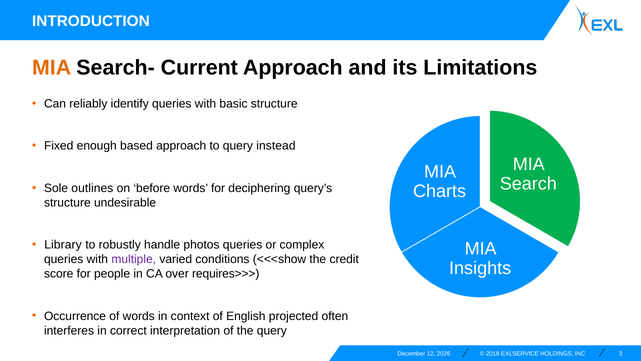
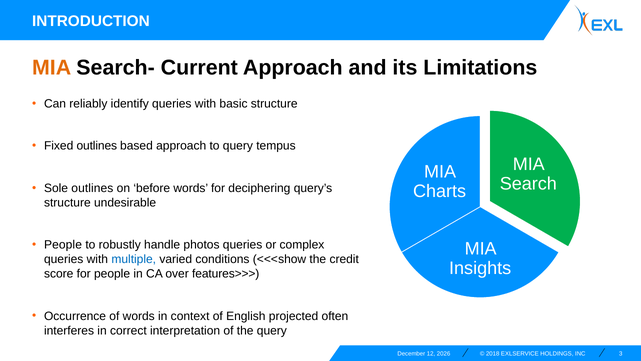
Fixed enough: enough -> outlines
instead: instead -> tempus
Library at (63, 245): Library -> People
multiple colour: purple -> blue
requires>>>: requires>>> -> features>>>
